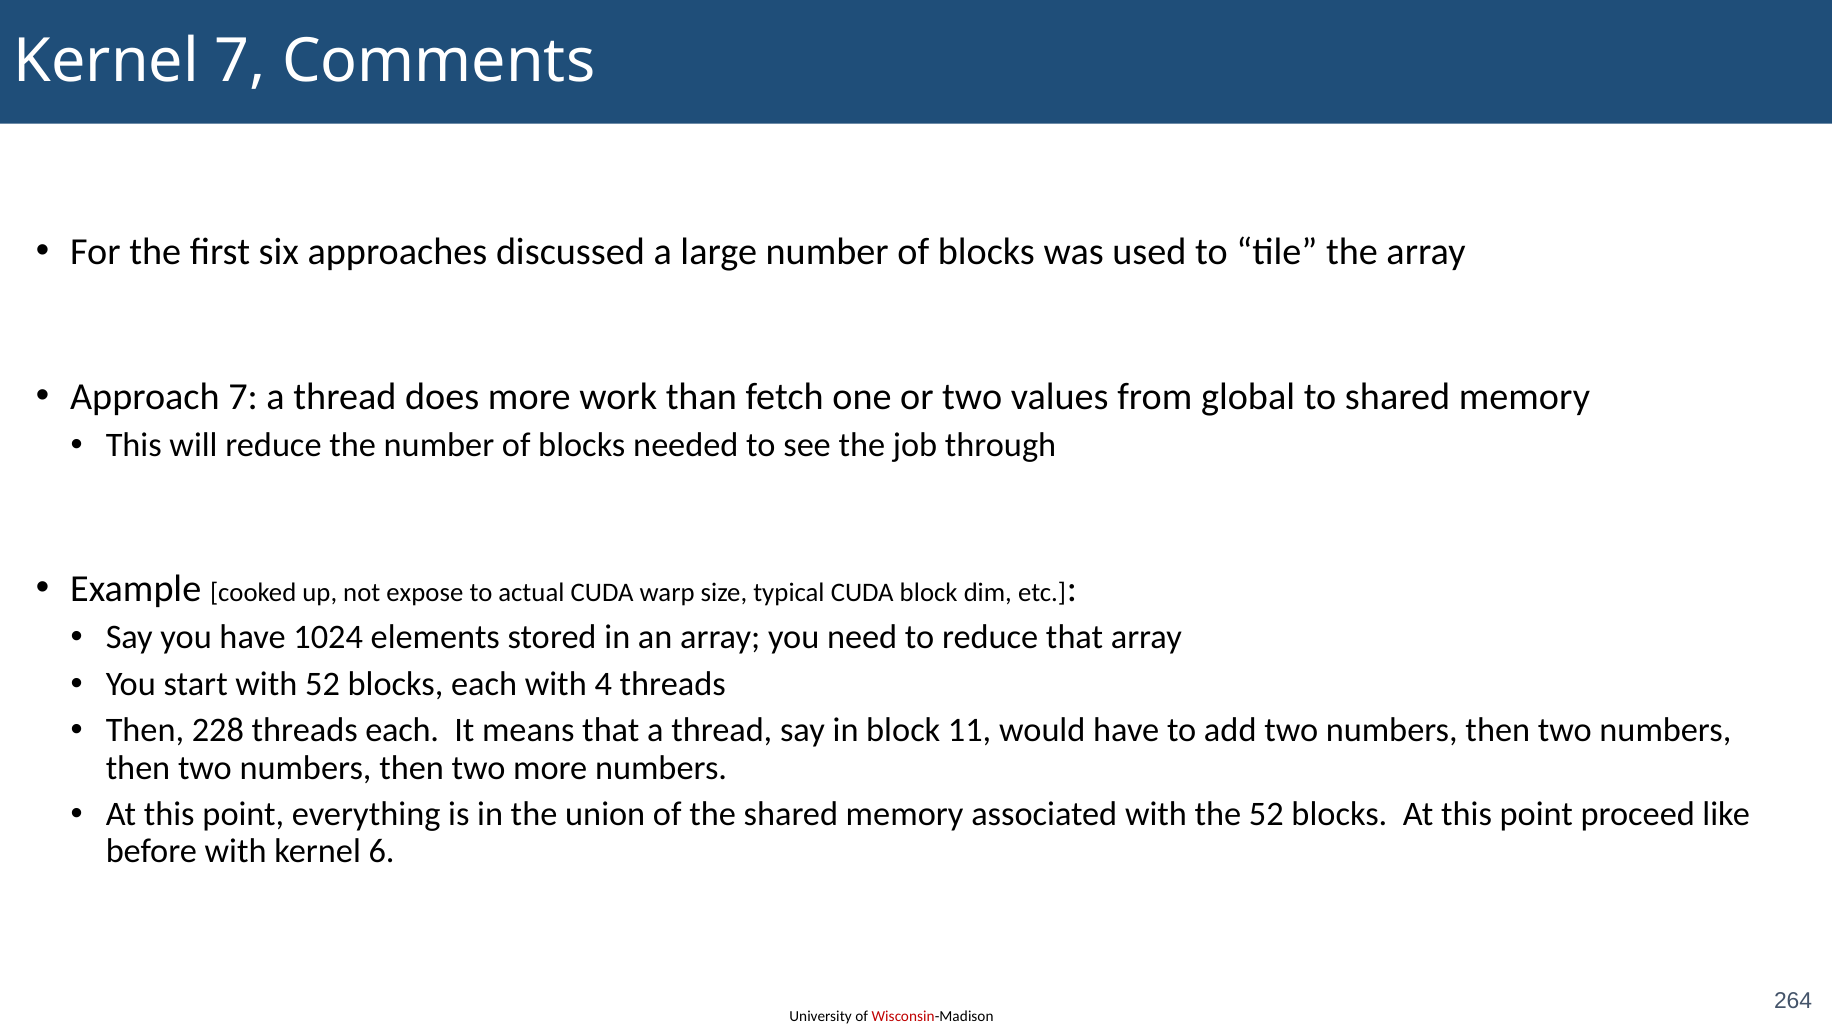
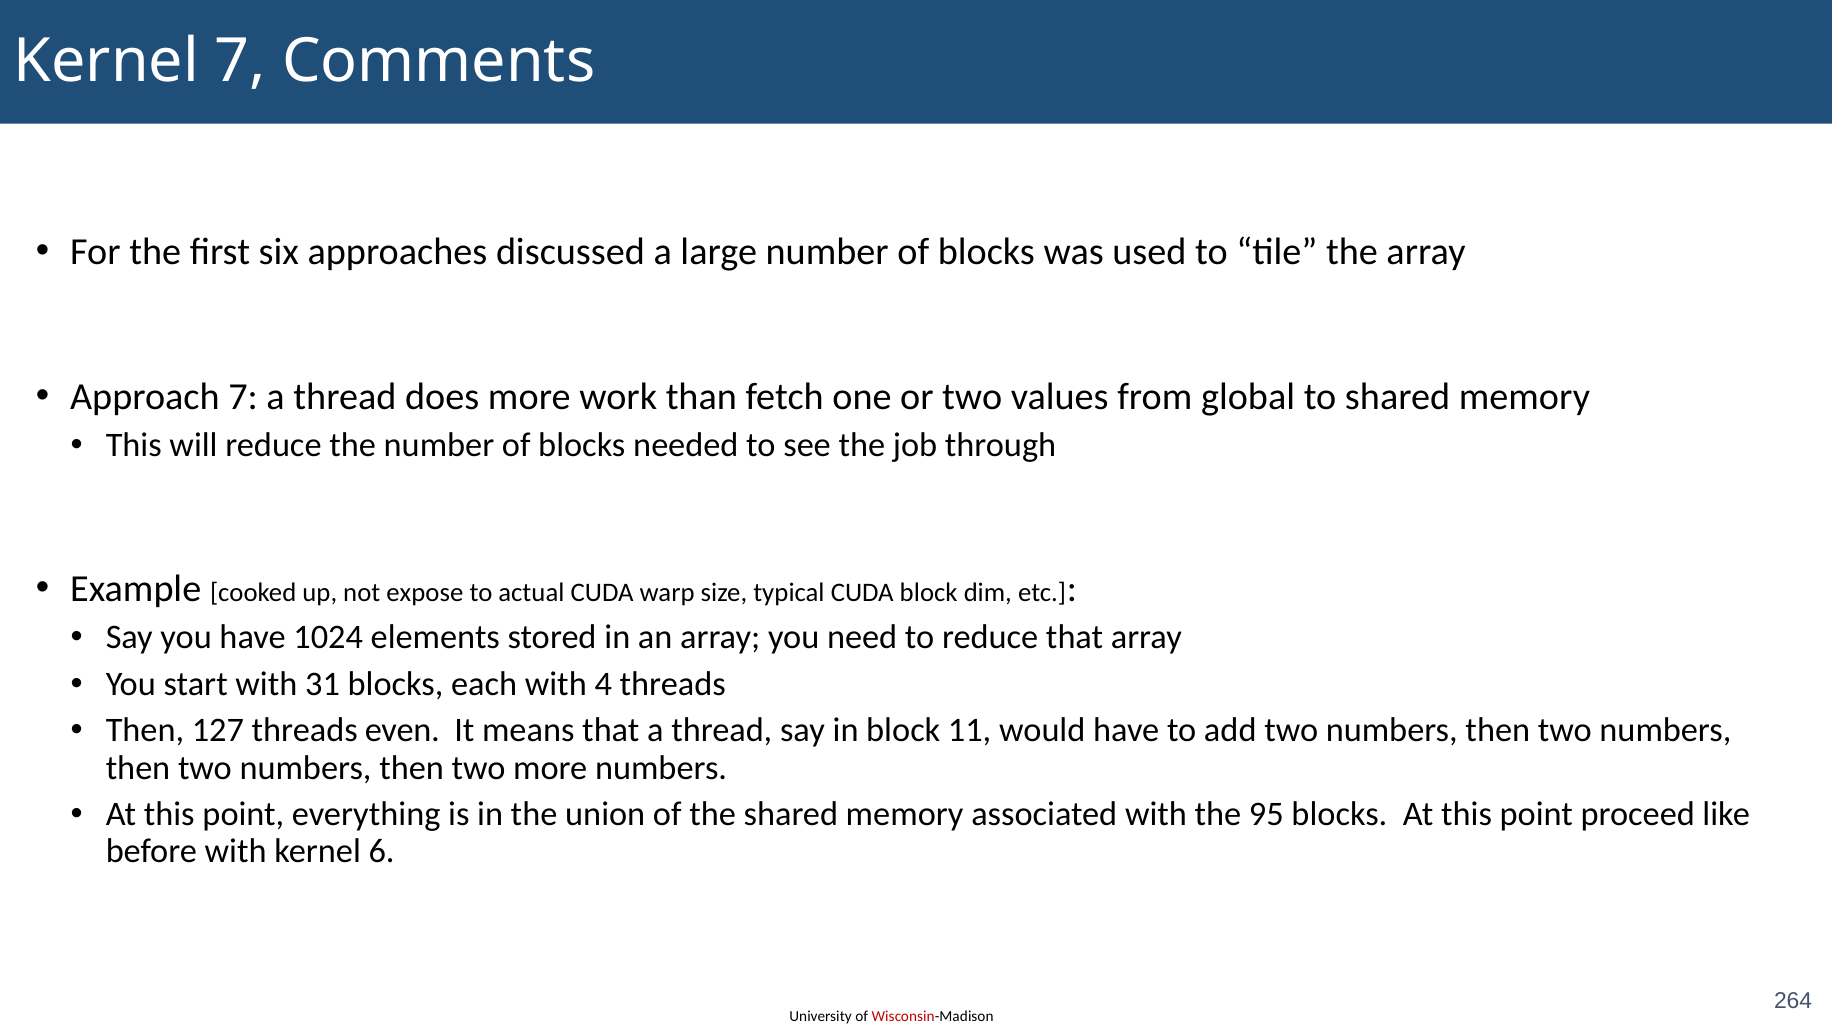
with 52: 52 -> 31
228: 228 -> 127
threads each: each -> even
the 52: 52 -> 95
